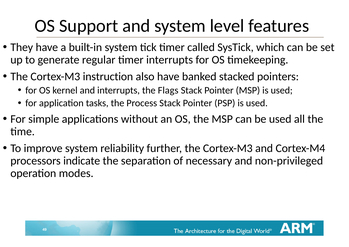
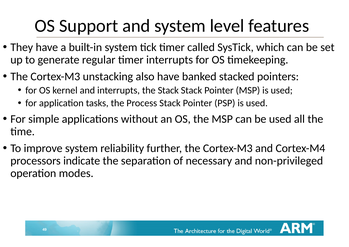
instruction: instruction -> unstacking
the Flags: Flags -> Stack
